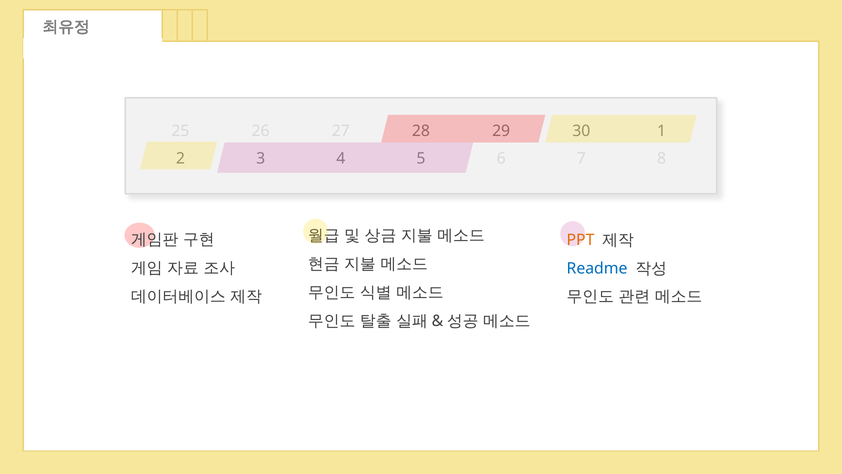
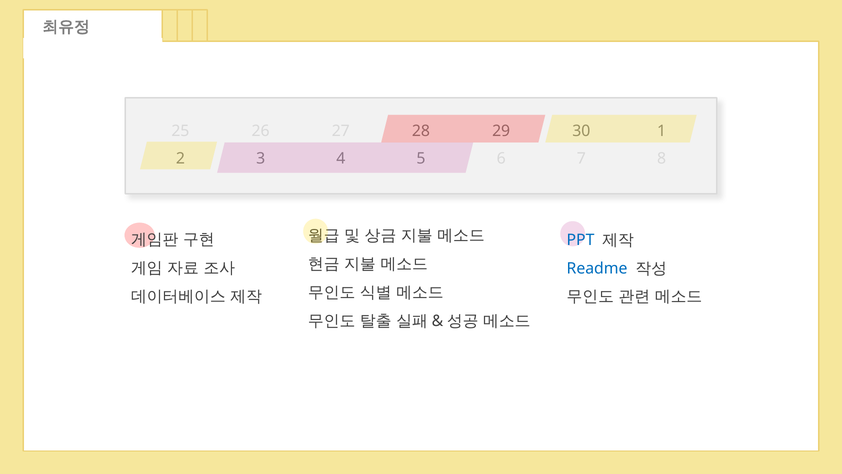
PPT colour: orange -> blue
